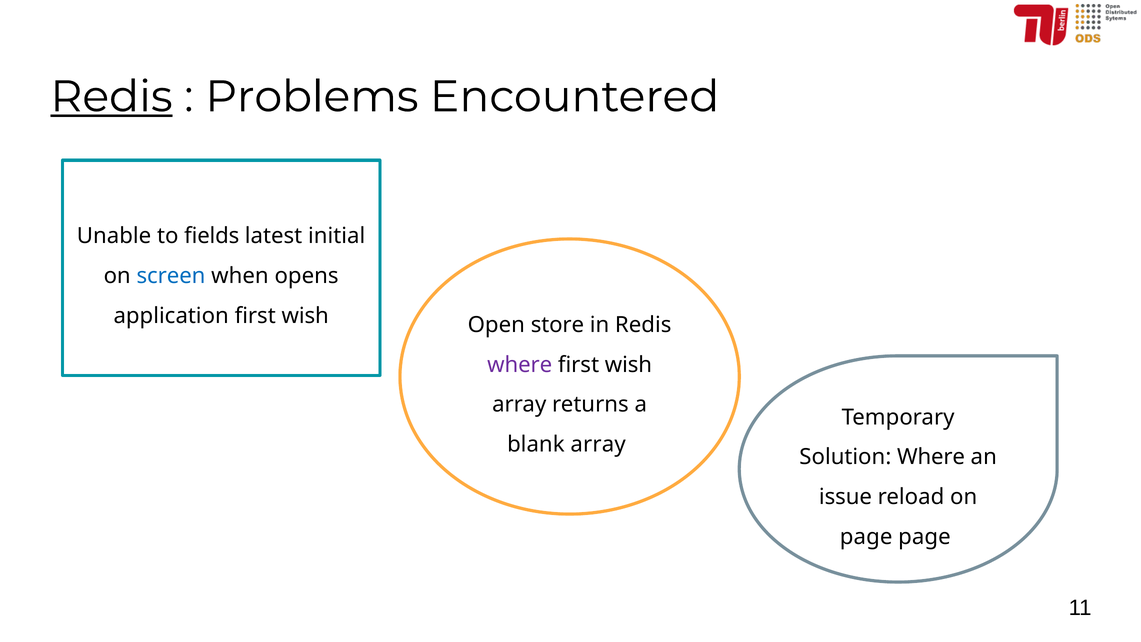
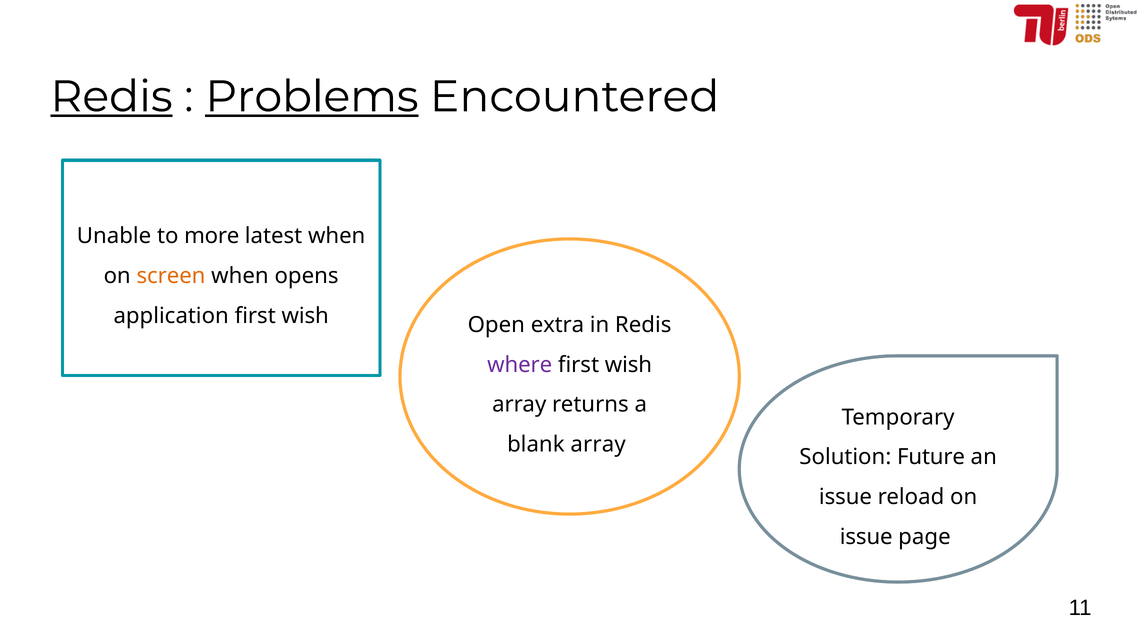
Problems underline: none -> present
fields: fields -> more
latest initial: initial -> when
screen colour: blue -> orange
store: store -> extra
Solution Where: Where -> Future
page at (866, 537): page -> issue
